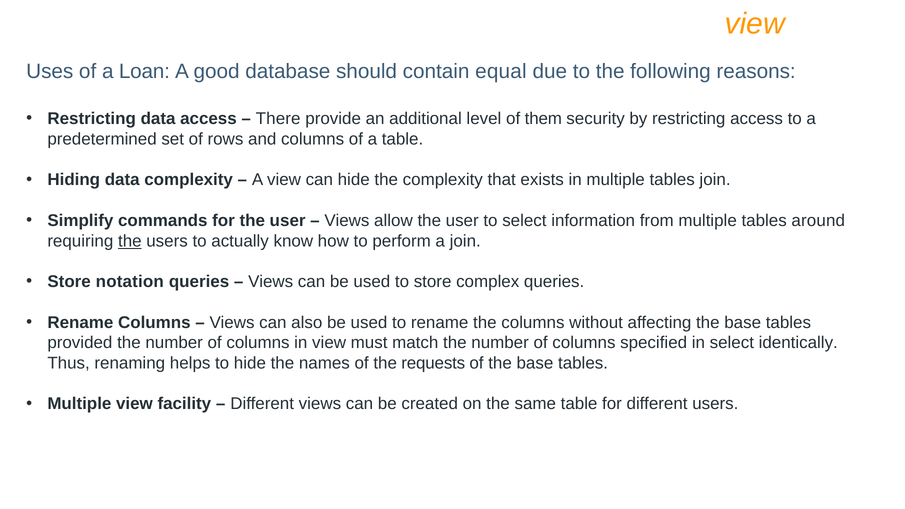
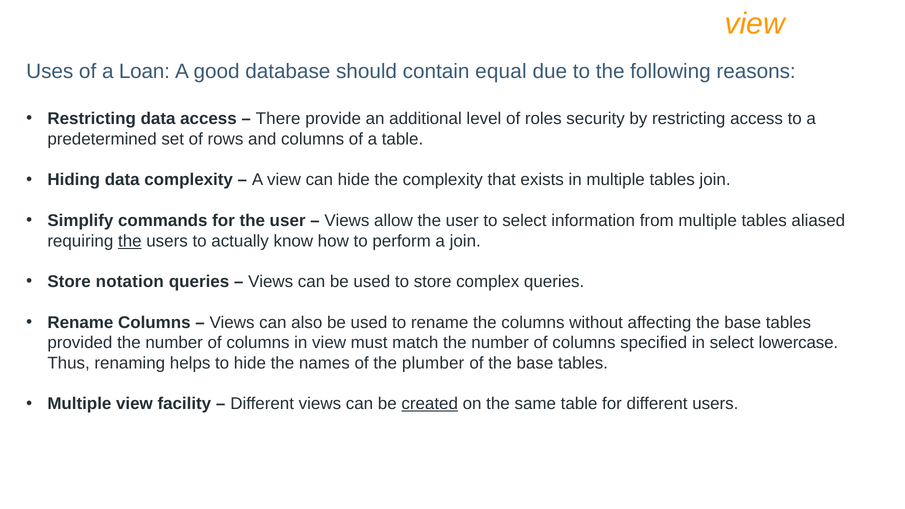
them: them -> roles
around: around -> aliased
identically: identically -> lowercase
requests: requests -> plumber
created underline: none -> present
